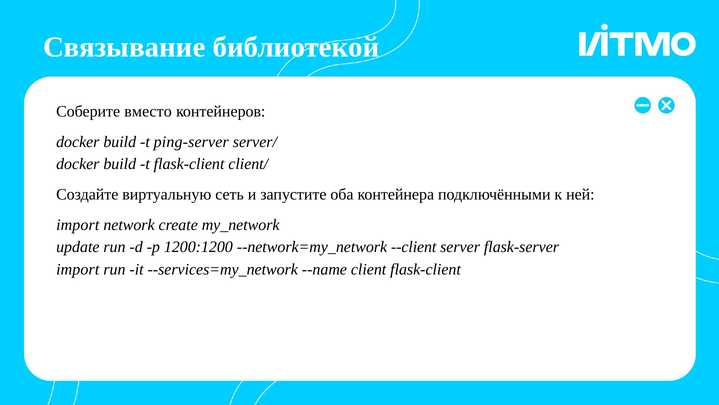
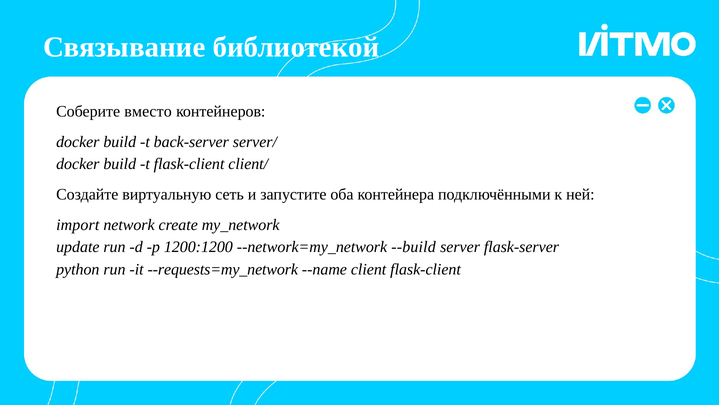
ping-server: ping-server -> back-server
--client: --client -> --build
import at (78, 269): import -> python
--services=my_network: --services=my_network -> --requests=my_network
